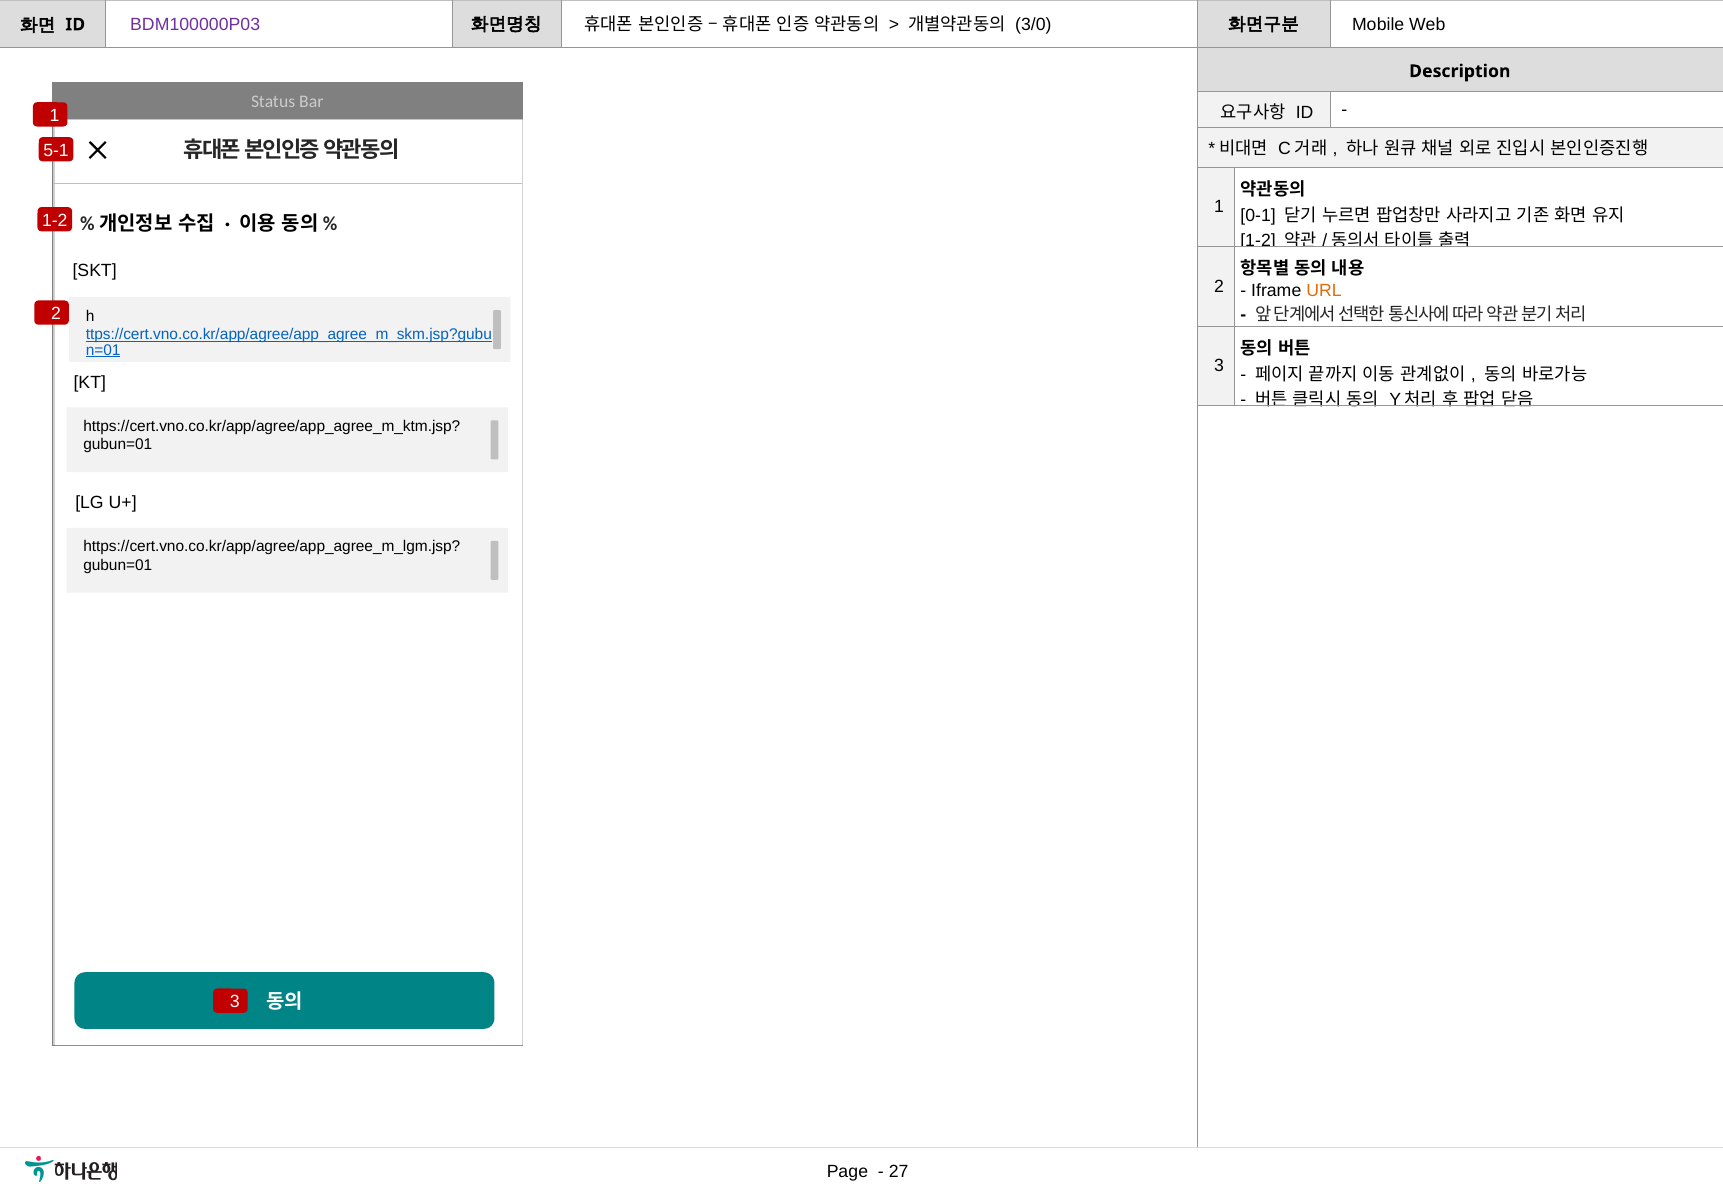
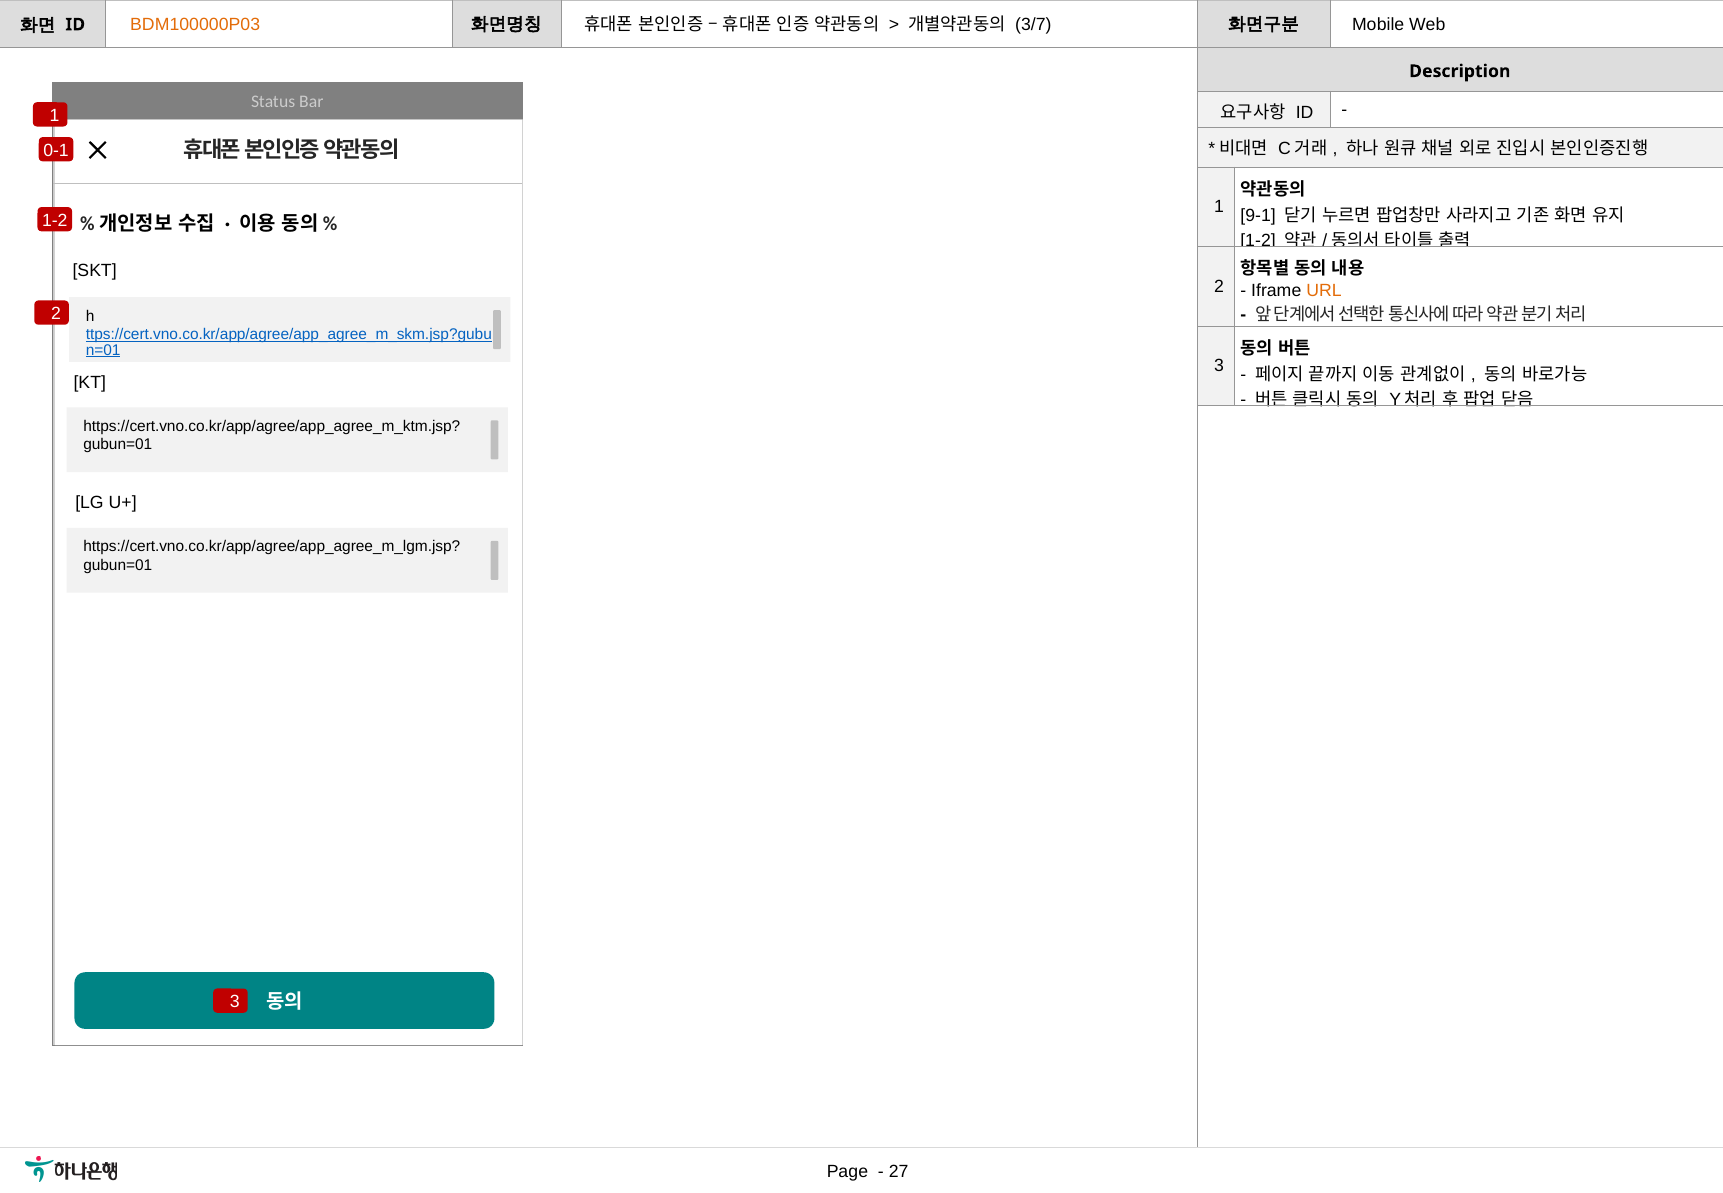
BDM100000P03 colour: purple -> orange
3/0: 3/0 -> 3/7
5-1: 5-1 -> 0-1
0-1: 0-1 -> 9-1
